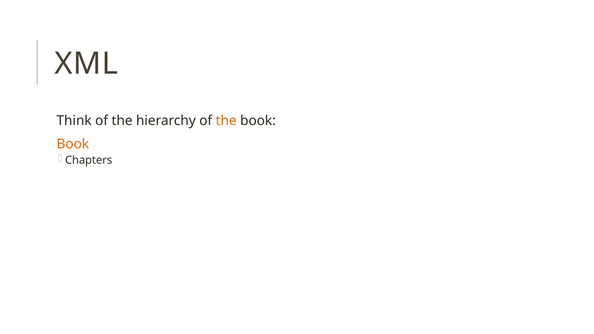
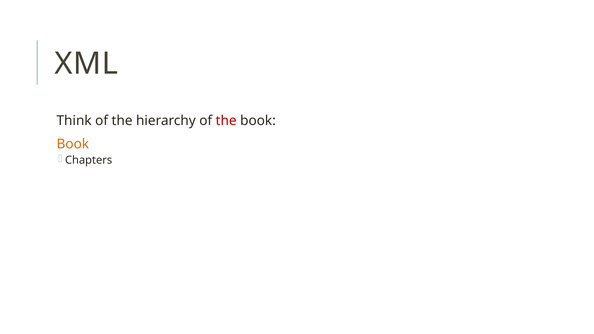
the at (226, 121) colour: orange -> red
